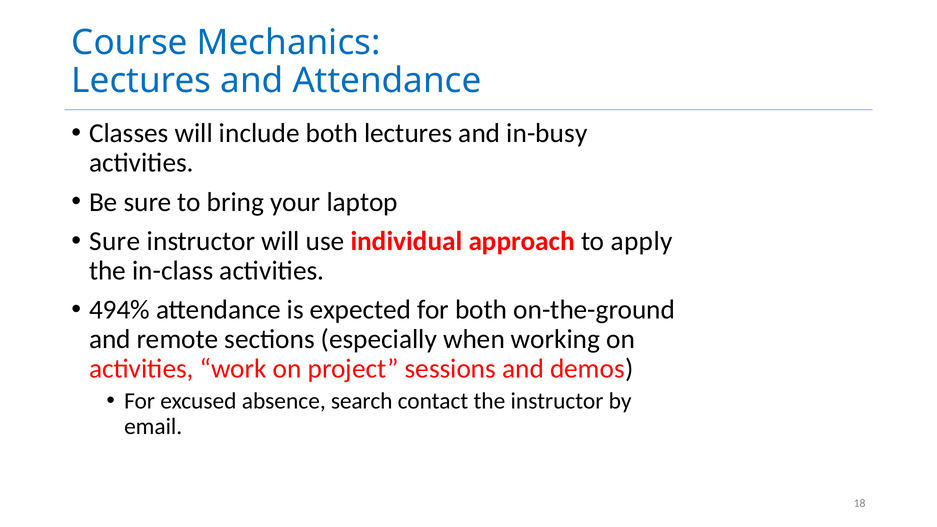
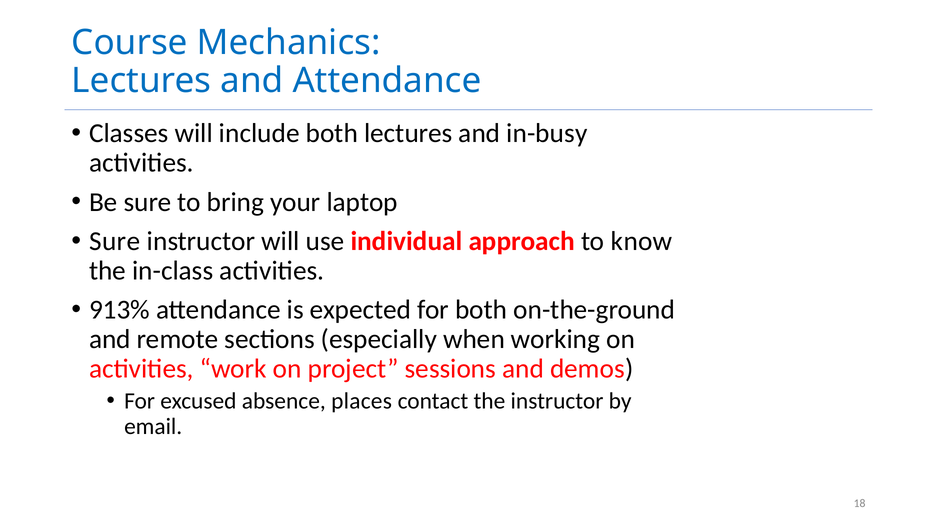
apply: apply -> know
494%: 494% -> 913%
search: search -> places
